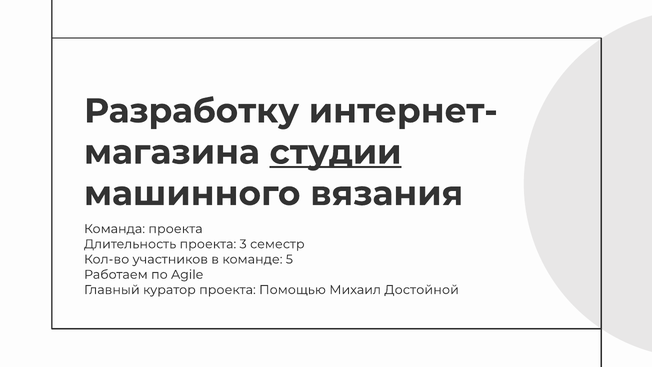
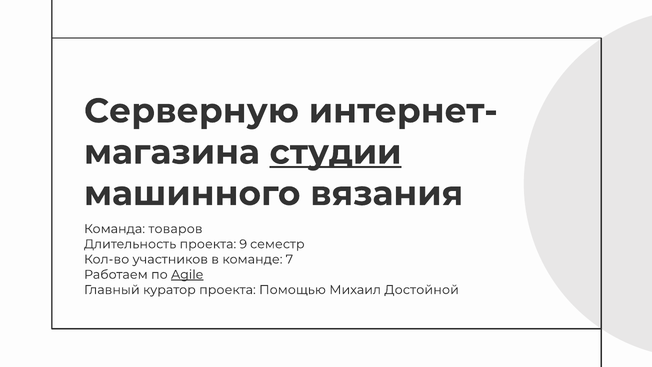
Разработку: Разработку -> Серверную
Команда проекта: проекта -> товаров
3: 3 -> 9
5: 5 -> 7
Agile underline: none -> present
